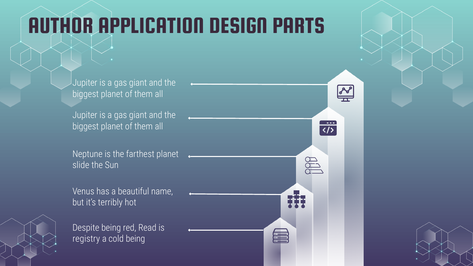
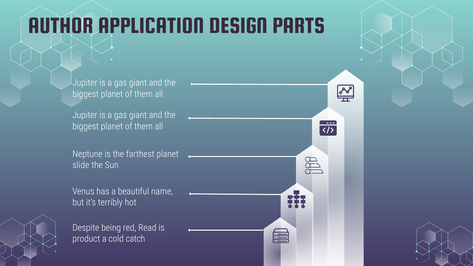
registry: registry -> product
cold being: being -> catch
